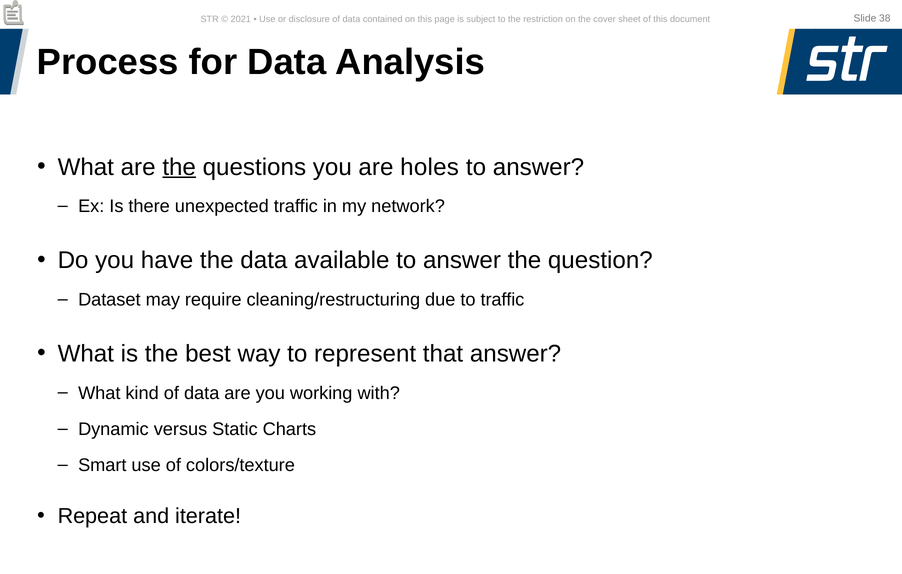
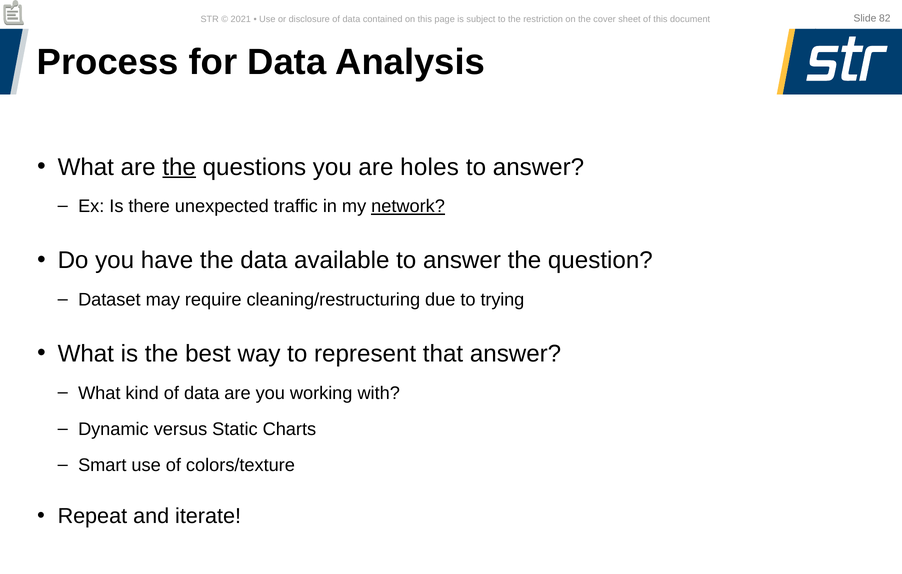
38: 38 -> 82
network underline: none -> present
to traffic: traffic -> trying
